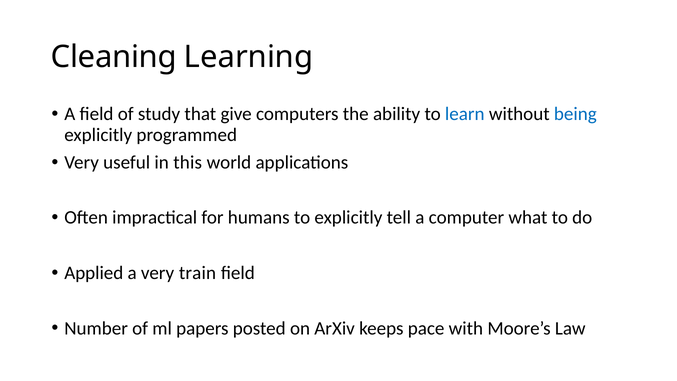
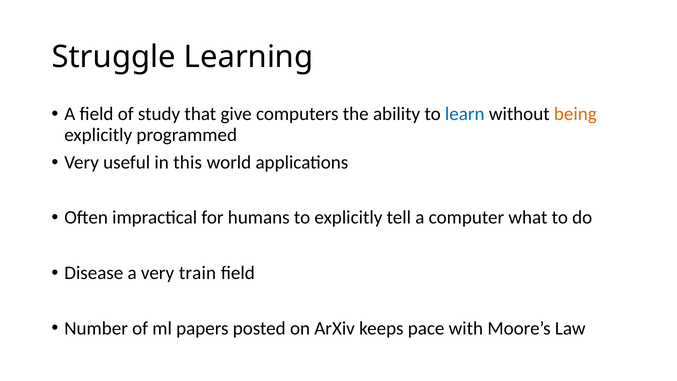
Cleaning: Cleaning -> Struggle
being colour: blue -> orange
Applied: Applied -> Disease
